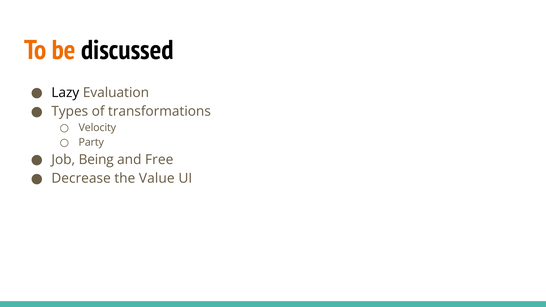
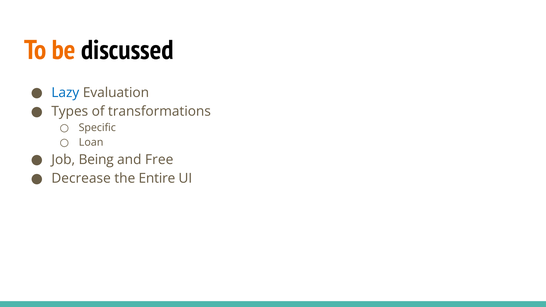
Lazy colour: black -> blue
Velocity: Velocity -> Specific
Party: Party -> Loan
Value: Value -> Entire
